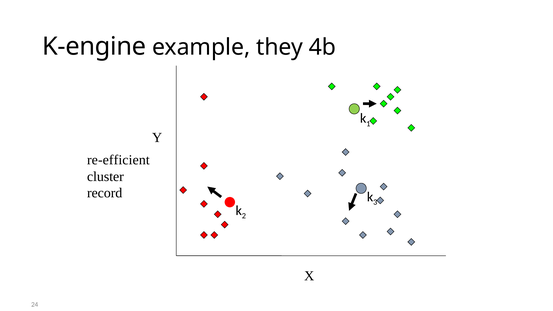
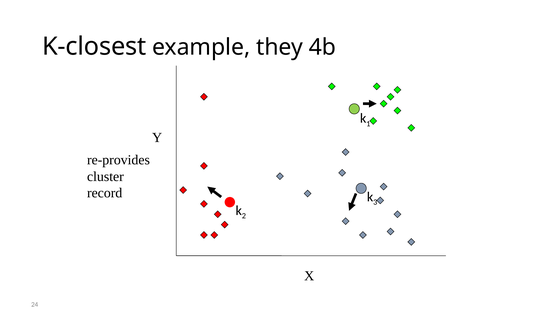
K-engine: K-engine -> K-closest
re-efficient: re-efficient -> re-provides
